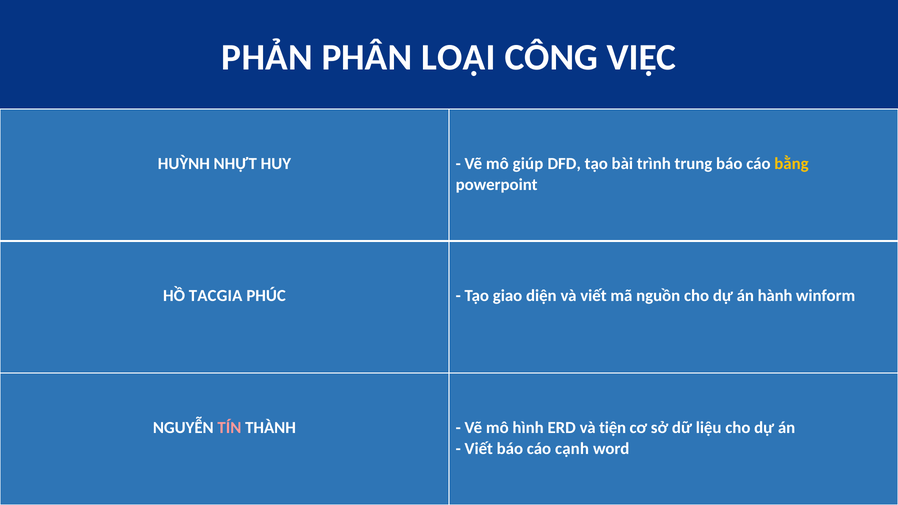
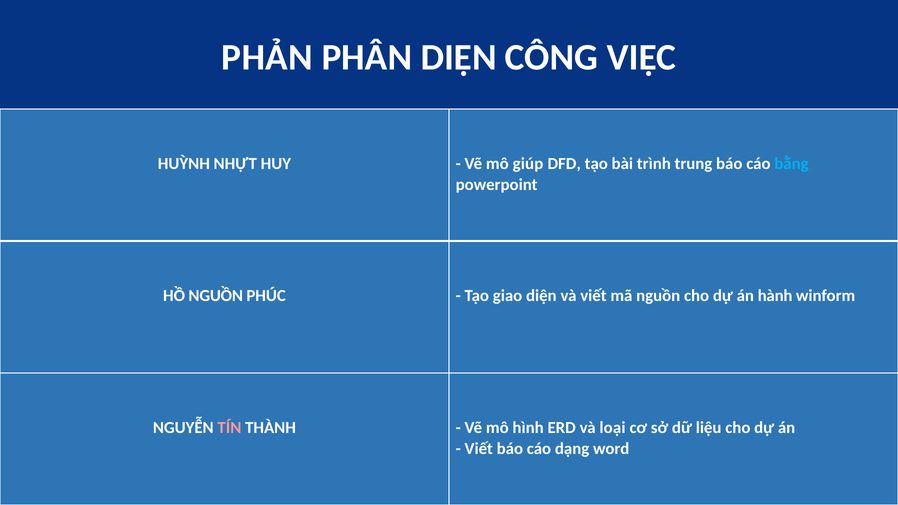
PHÂN LOẠI: LOẠI -> DIỆN
bằng colour: yellow -> light blue
HỒ TACGIA: TACGIA -> NGUỒN
tiện: tiện -> loại
cạnh: cạnh -> dạng
